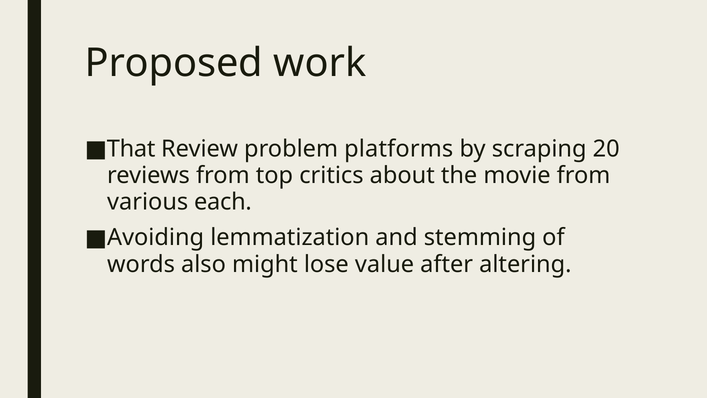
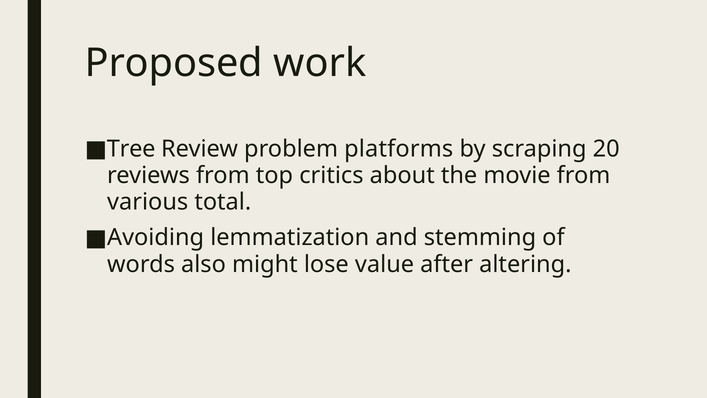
That: That -> Tree
each: each -> total
